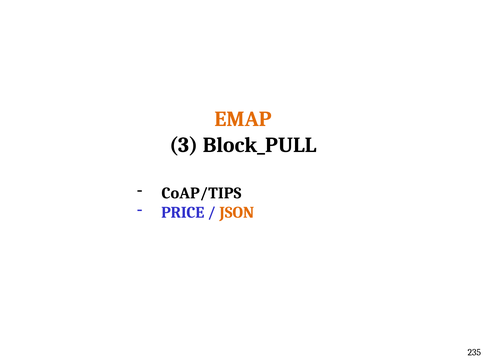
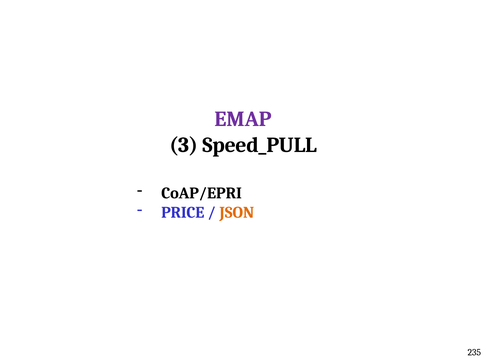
EMAP colour: orange -> purple
Block_PULL: Block_PULL -> Speed_PULL
CoAP/TIPS: CoAP/TIPS -> CoAP/EPRI
